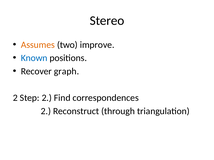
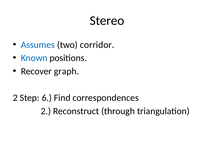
Assumes colour: orange -> blue
improve: improve -> corridor
Step 2: 2 -> 6
